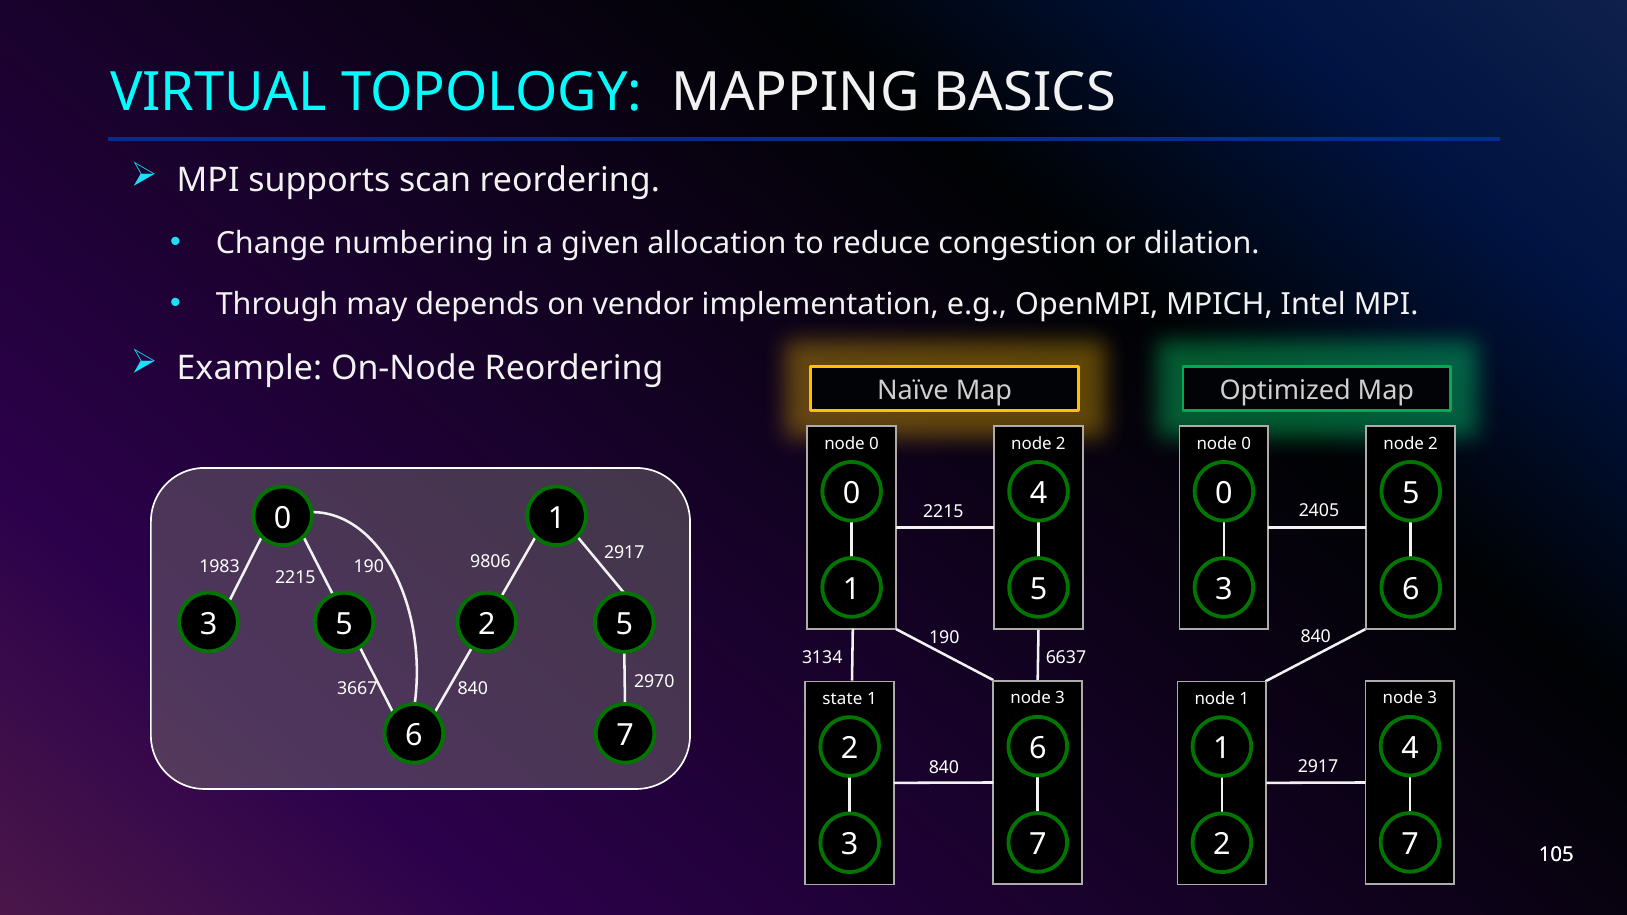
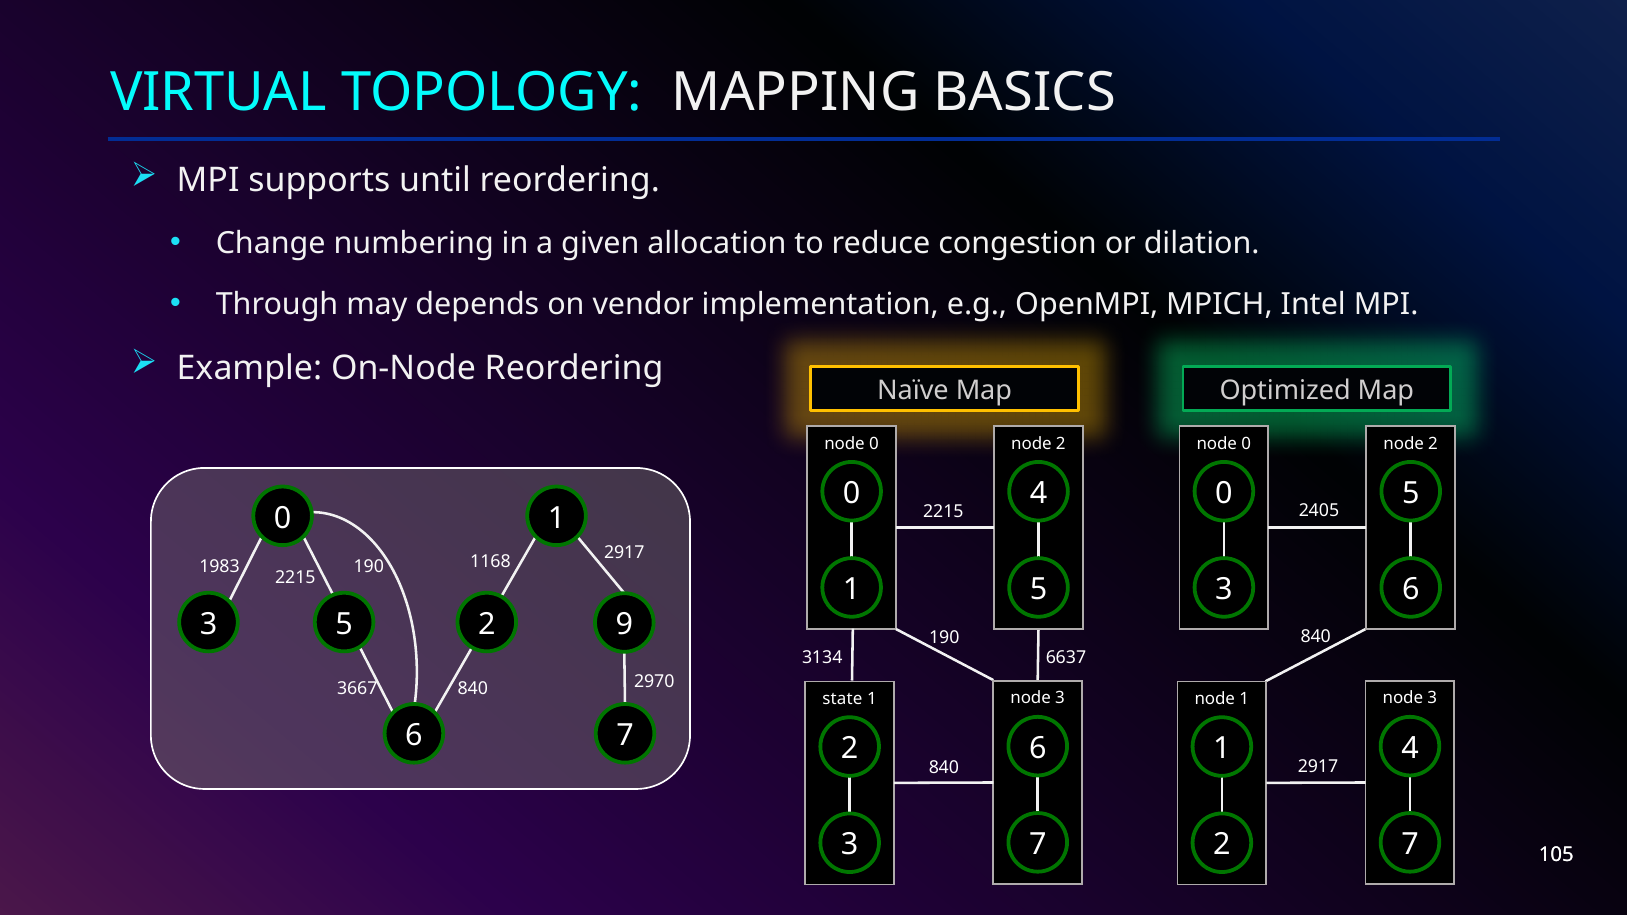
scan: scan -> until
9806: 9806 -> 1168
3 5: 5 -> 9
